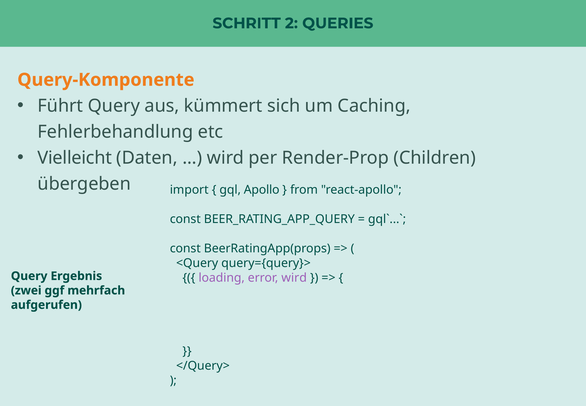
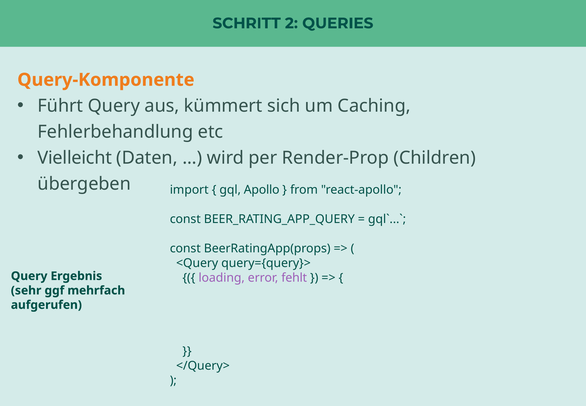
error wird: wird -> fehlt
zwei: zwei -> sehr
